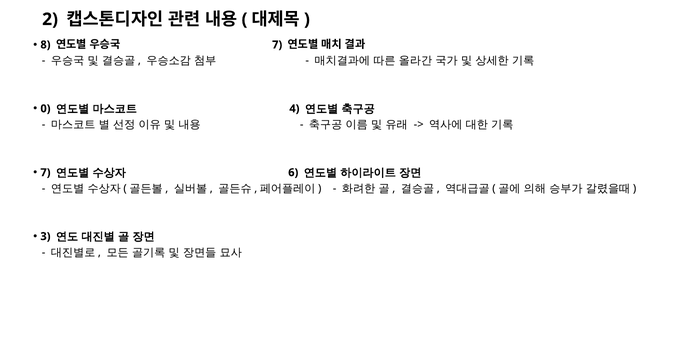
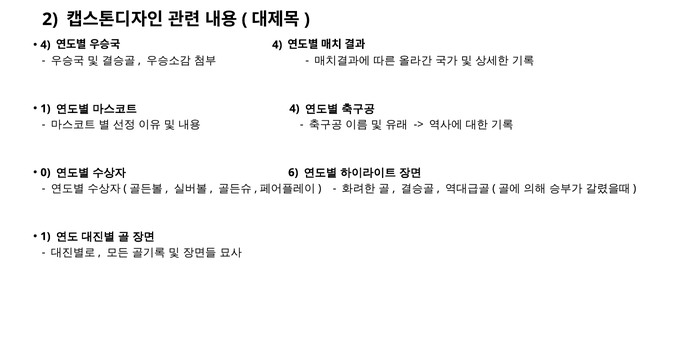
8 at (45, 45): 8 -> 4
7 at (277, 45): 7 -> 4
0 at (45, 108): 0 -> 1
7 at (45, 172): 7 -> 0
3 at (45, 236): 3 -> 1
